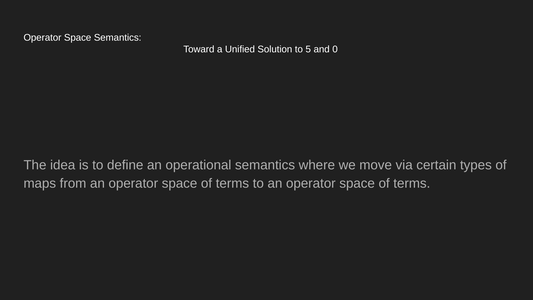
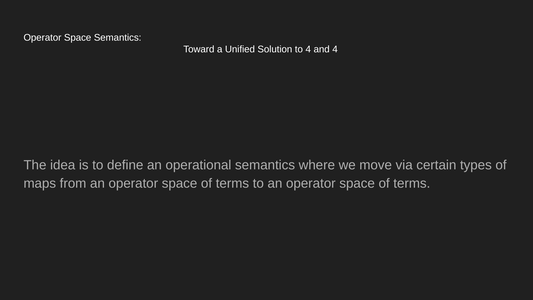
to 5: 5 -> 4
and 0: 0 -> 4
